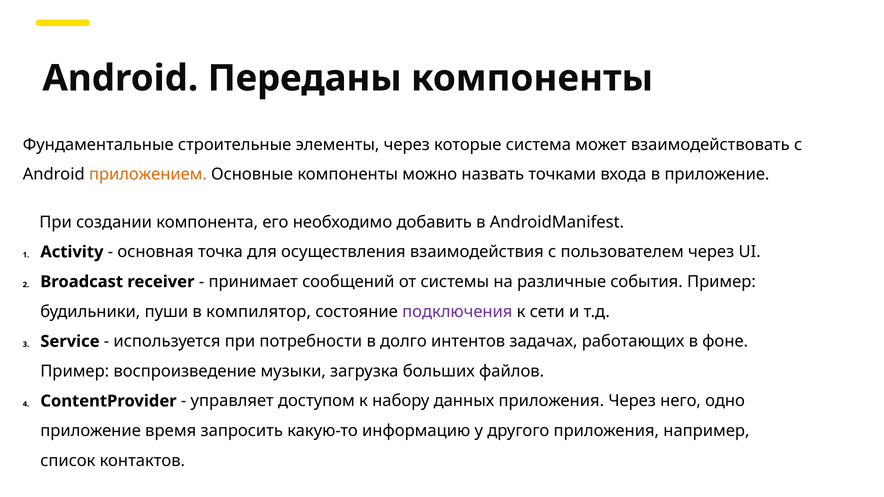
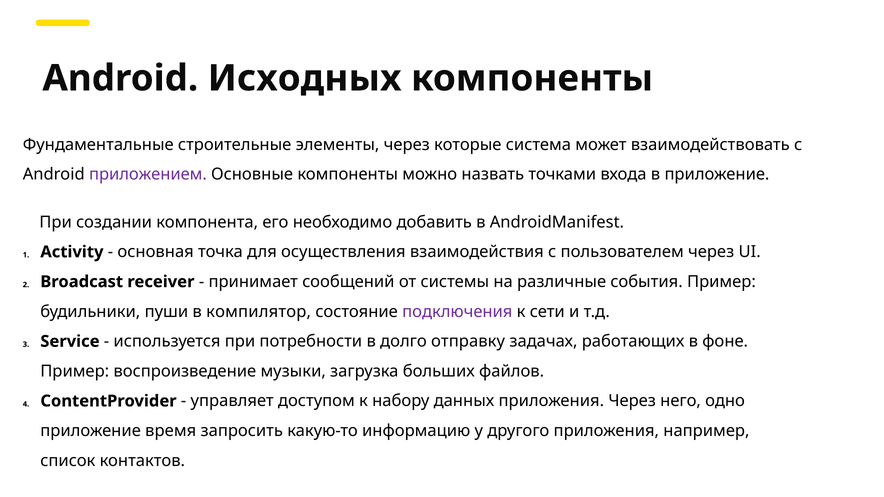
Переданы: Переданы -> Исходных
приложением colour: orange -> purple
интентов: интентов -> отправку
